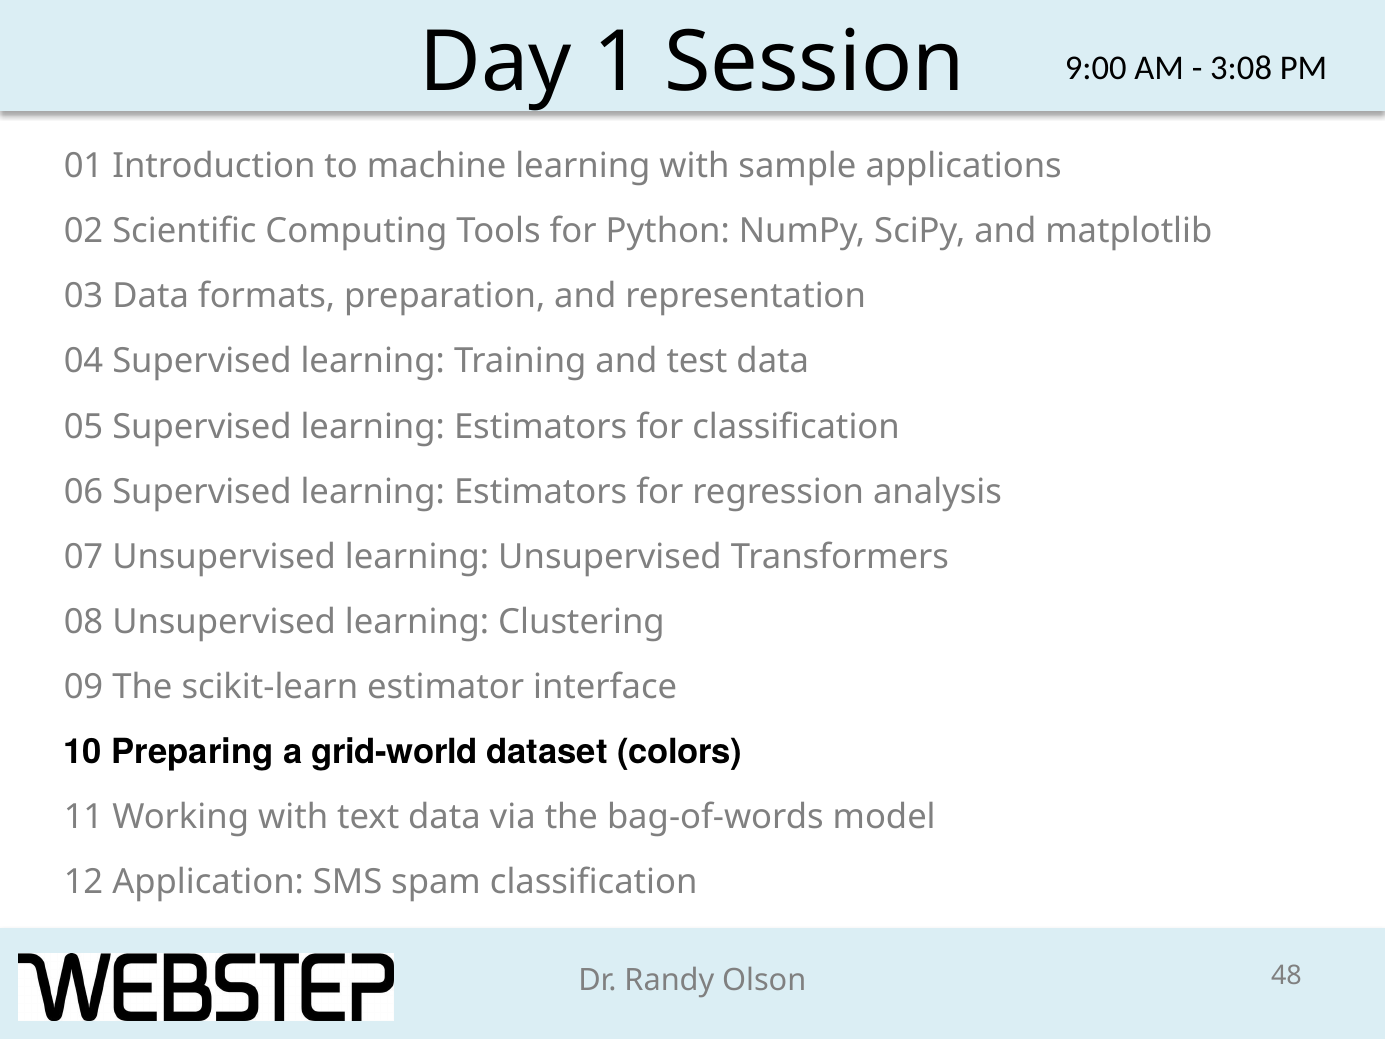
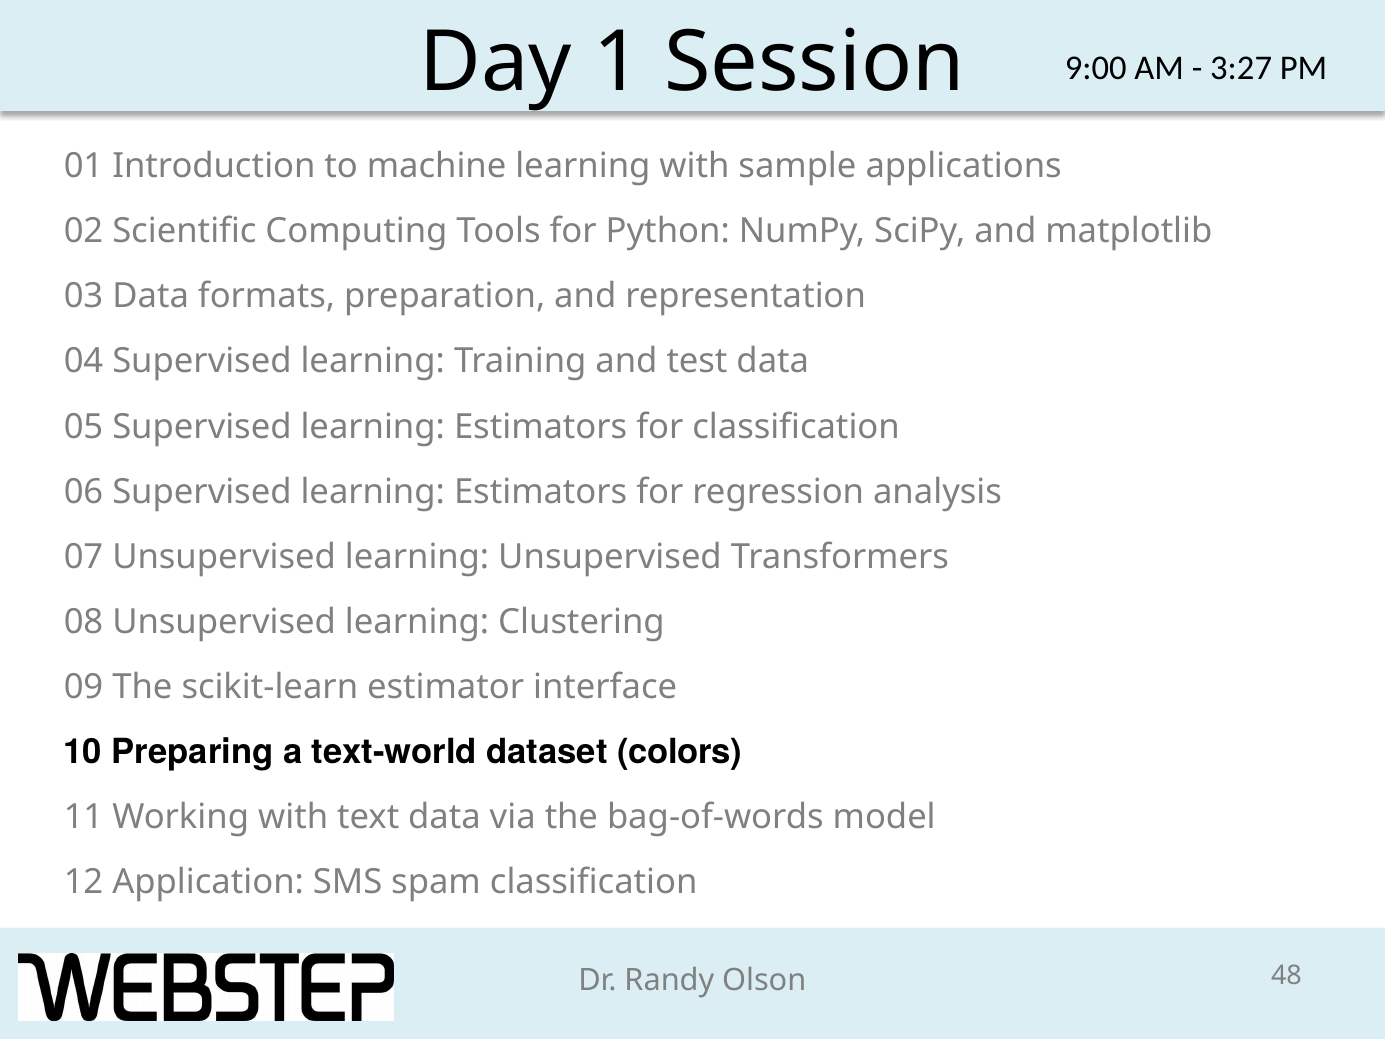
3:08: 3:08 -> 3:27
grid-world: grid-world -> text-world
